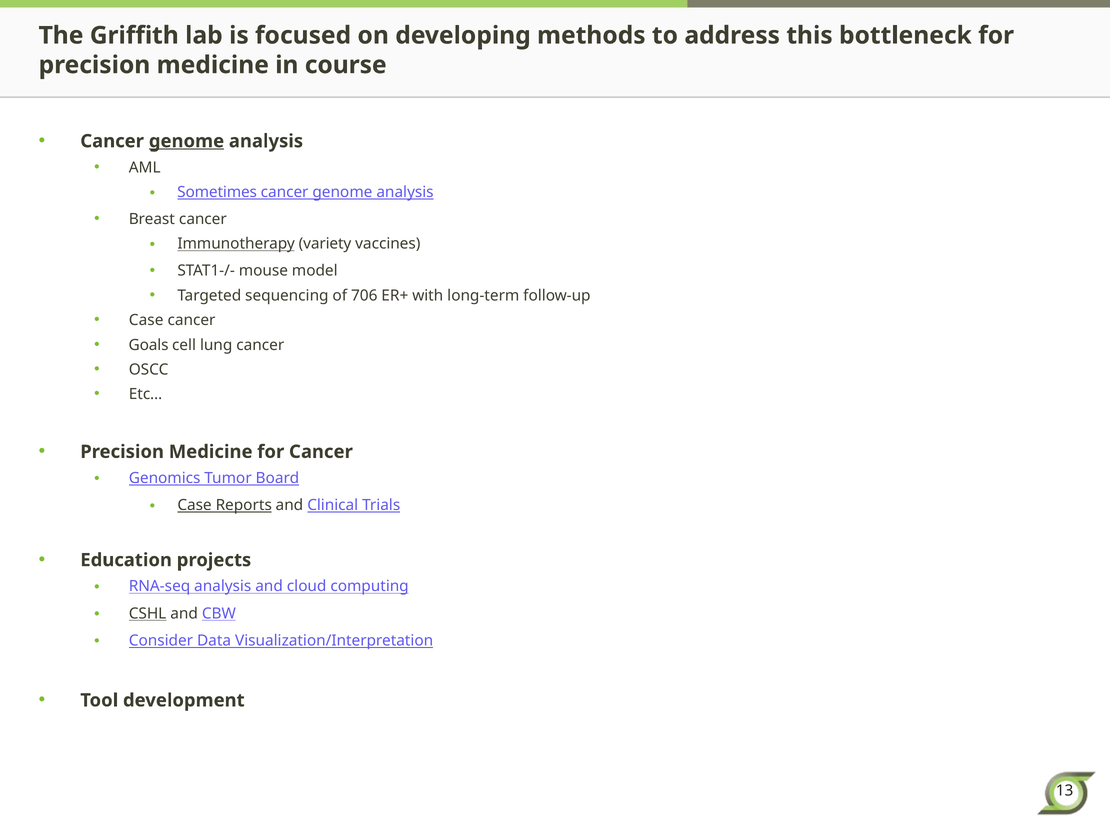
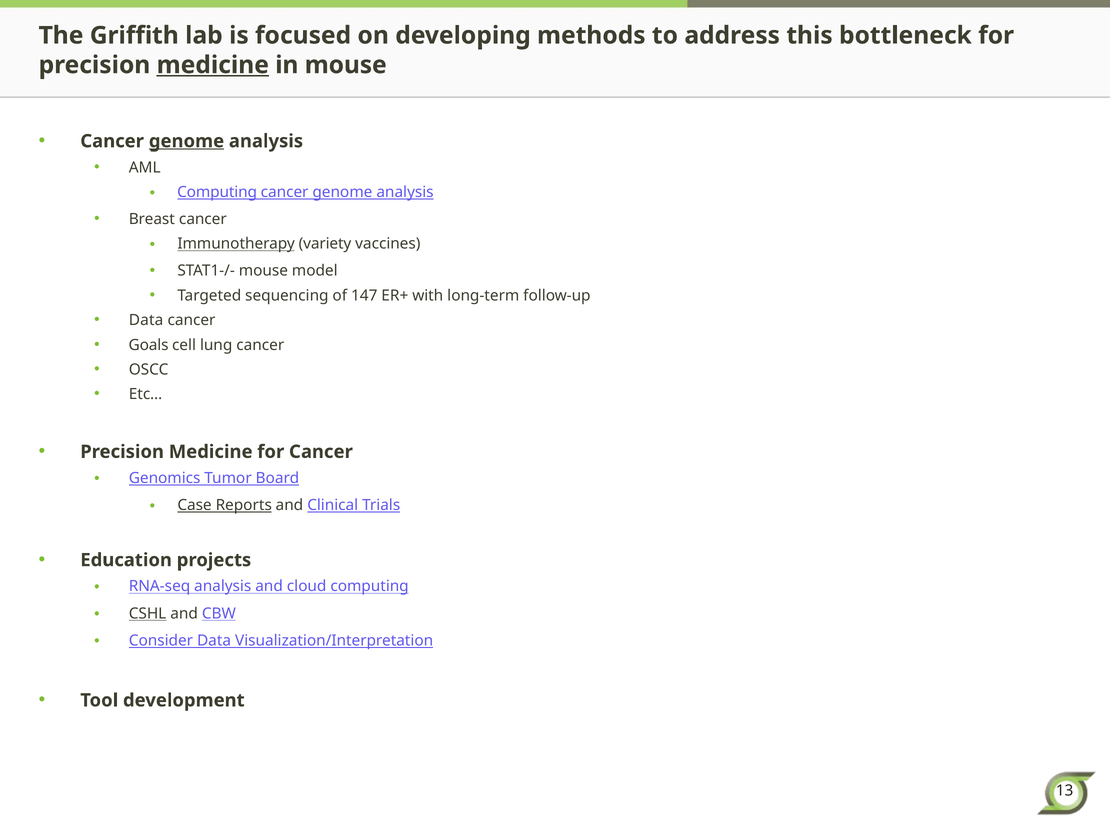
medicine at (213, 65) underline: none -> present
in course: course -> mouse
Sometimes at (217, 192): Sometimes -> Computing
706: 706 -> 147
Case at (146, 320): Case -> Data
